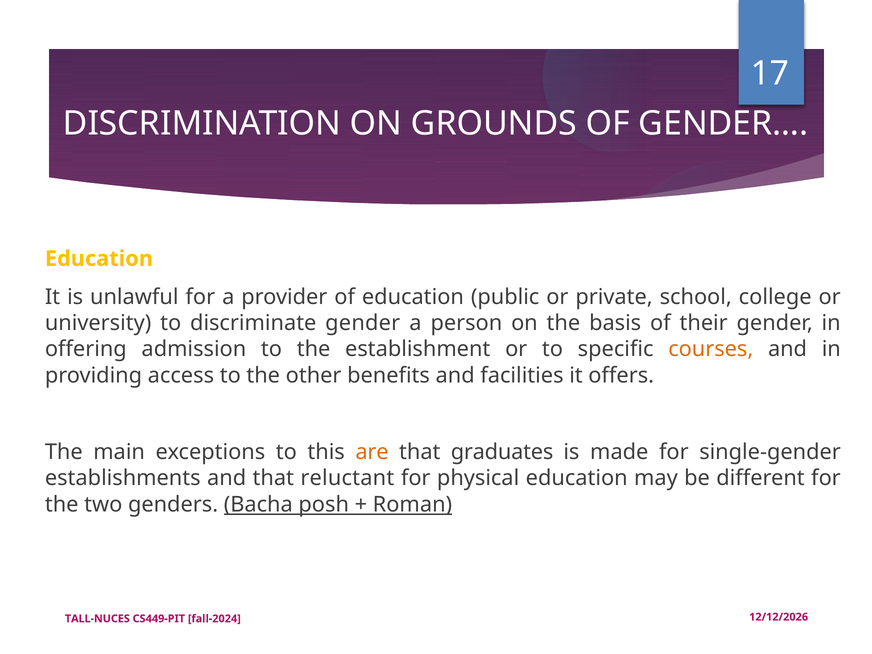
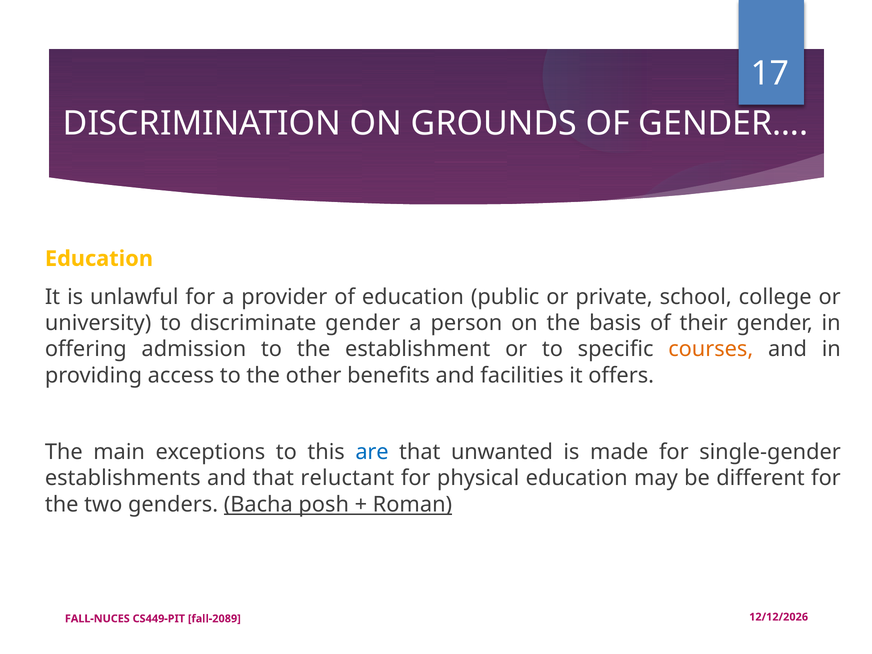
are colour: orange -> blue
graduates: graduates -> unwanted
TALL-NUCES: TALL-NUCES -> FALL-NUCES
fall-2024: fall-2024 -> fall-2089
